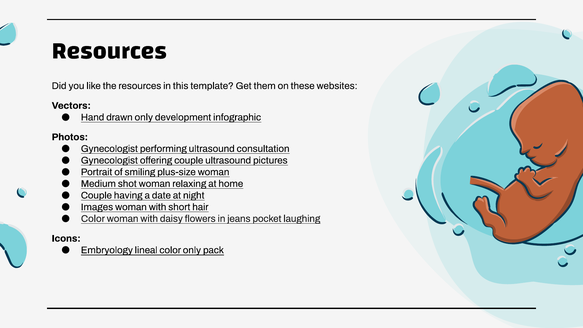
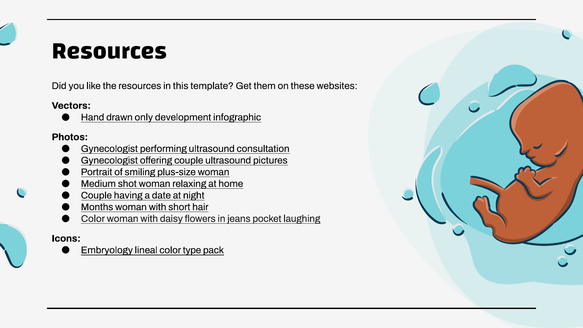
Images: Images -> Months
color only: only -> type
